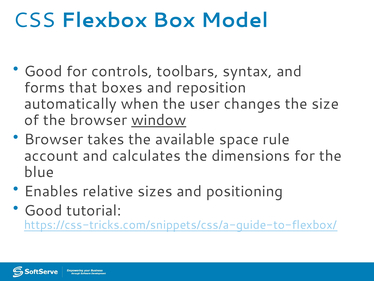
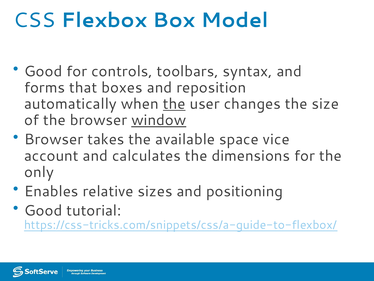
the at (174, 104) underline: none -> present
rule: rule -> vice
blue: blue -> only
